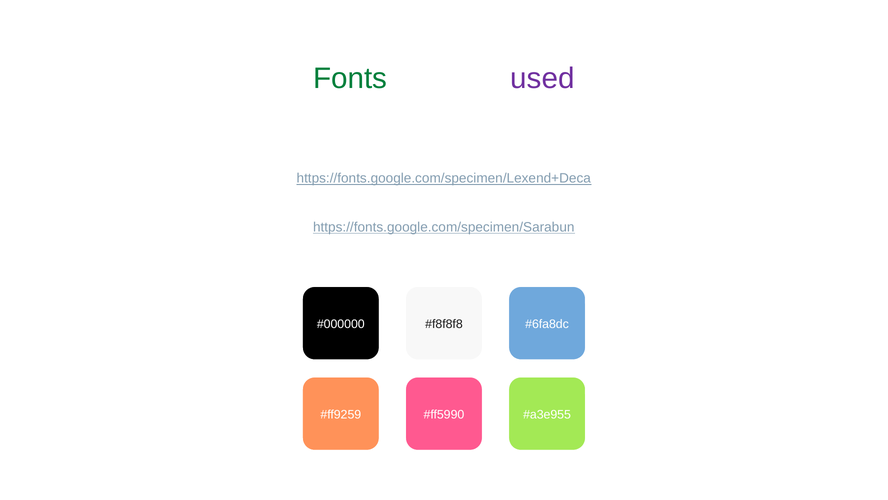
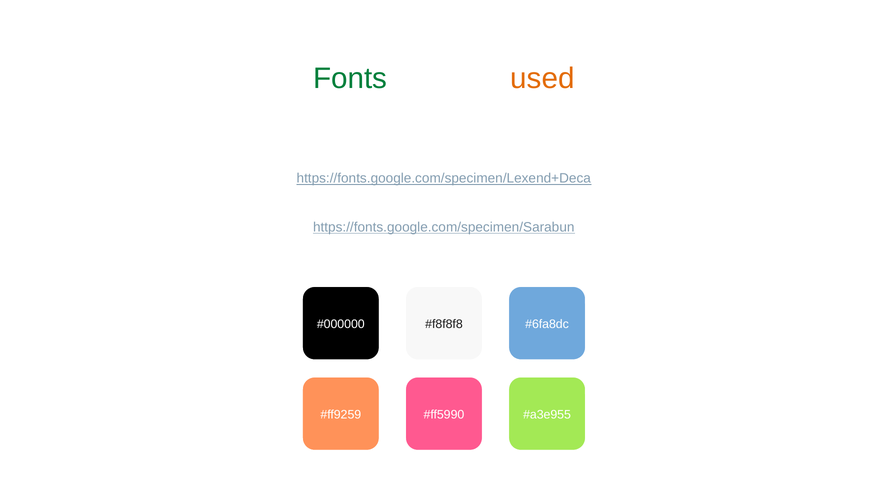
used colour: purple -> orange
